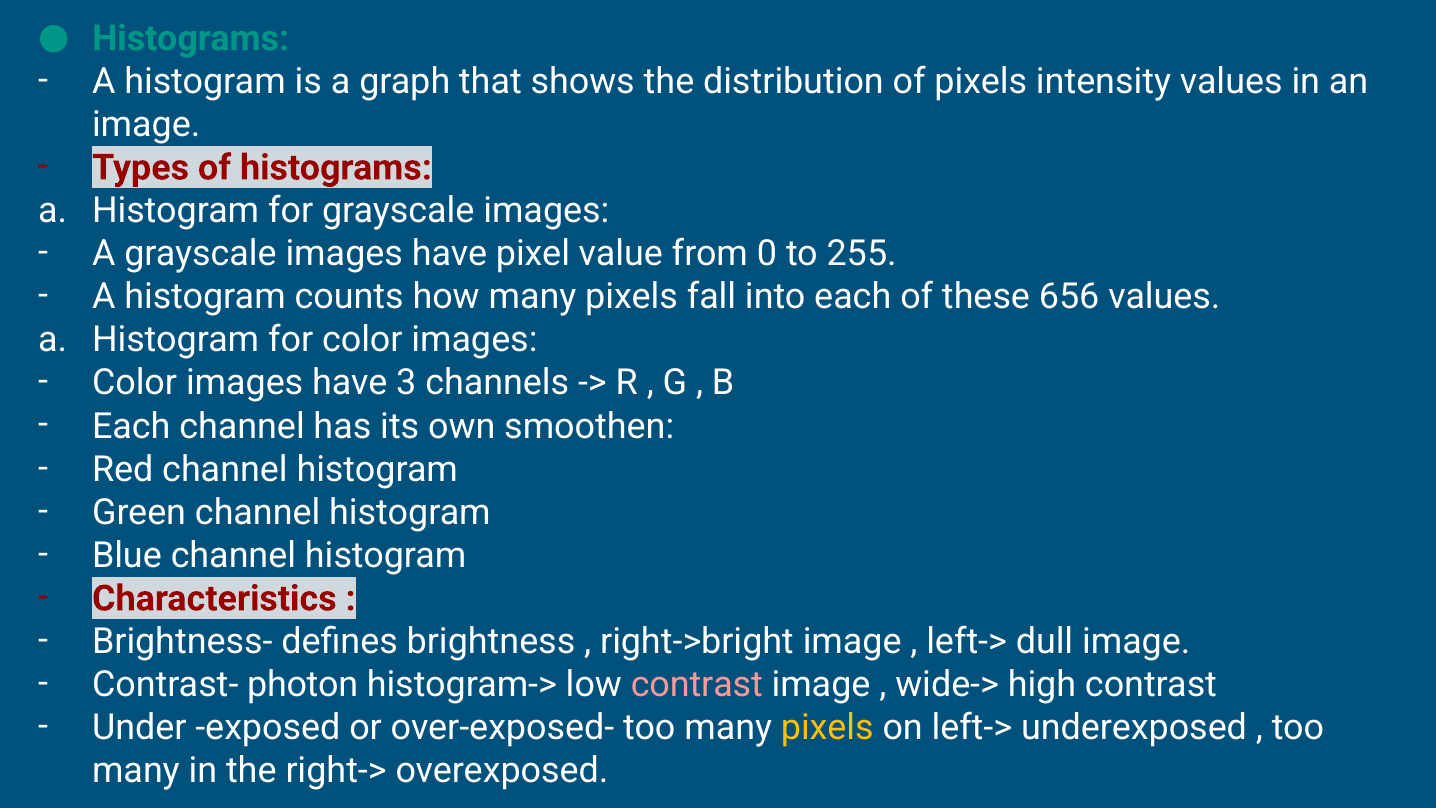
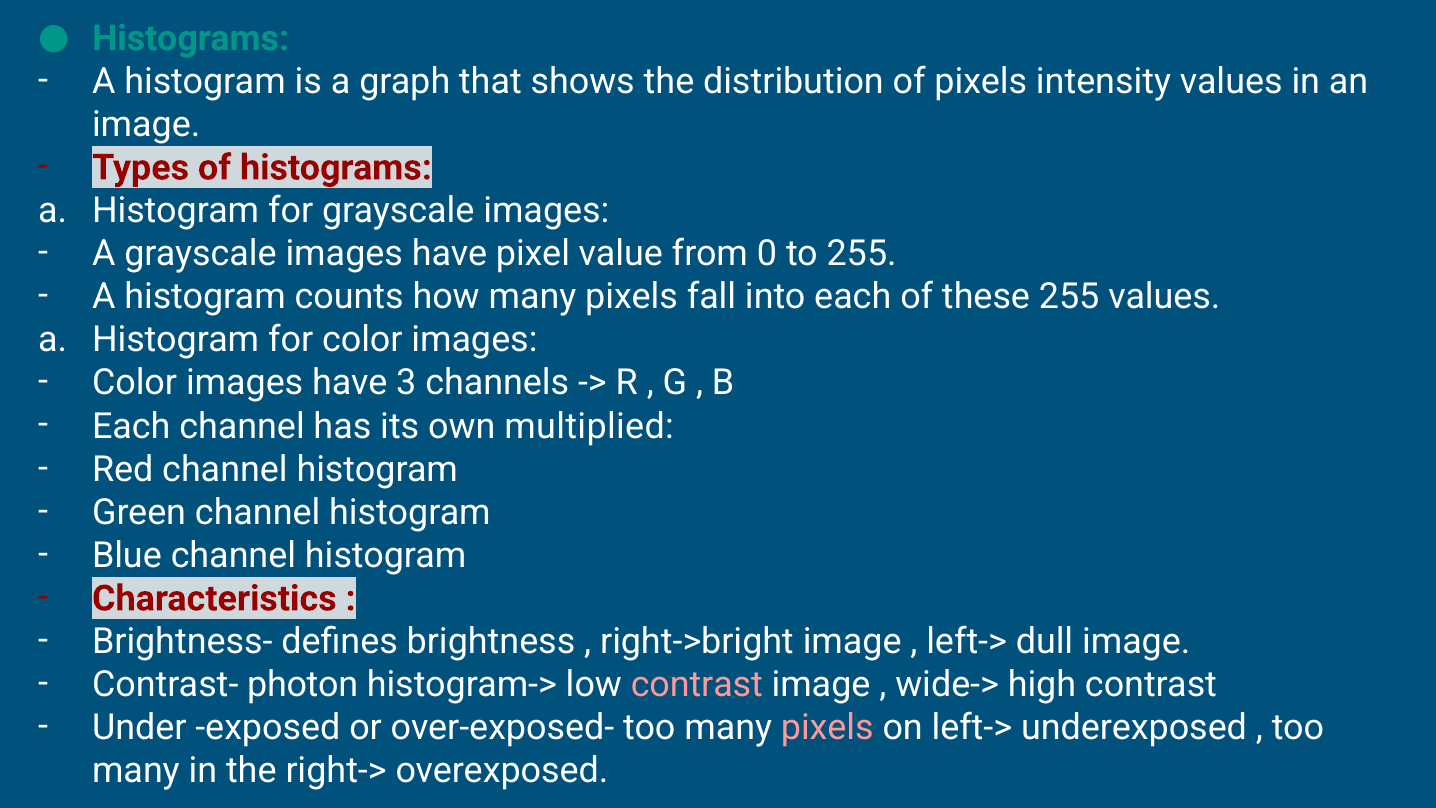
these 656: 656 -> 255
smoothen: smoothen -> multiplied
pixels at (827, 728) colour: yellow -> pink
